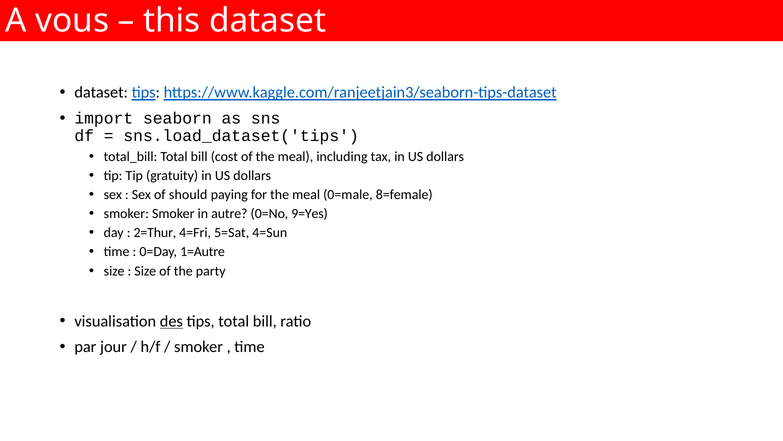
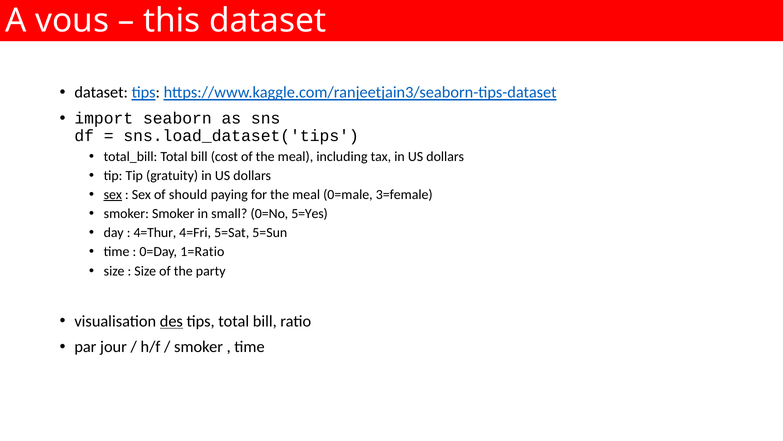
sex at (113, 194) underline: none -> present
8=female: 8=female -> 3=female
autre: autre -> small
9=Yes: 9=Yes -> 5=Yes
2=Thur: 2=Thur -> 4=Thur
4=Sun: 4=Sun -> 5=Sun
1=Autre: 1=Autre -> 1=Ratio
